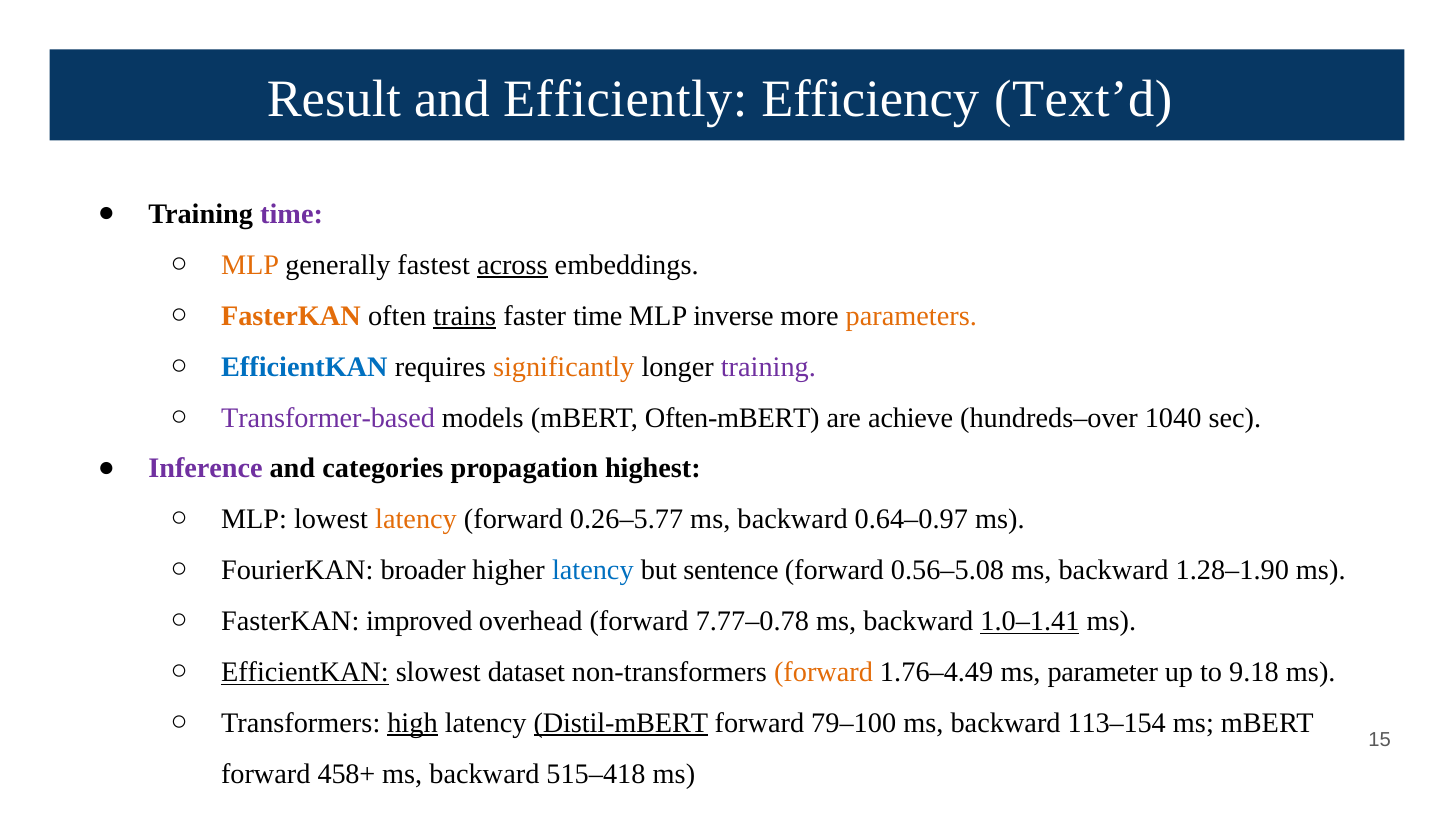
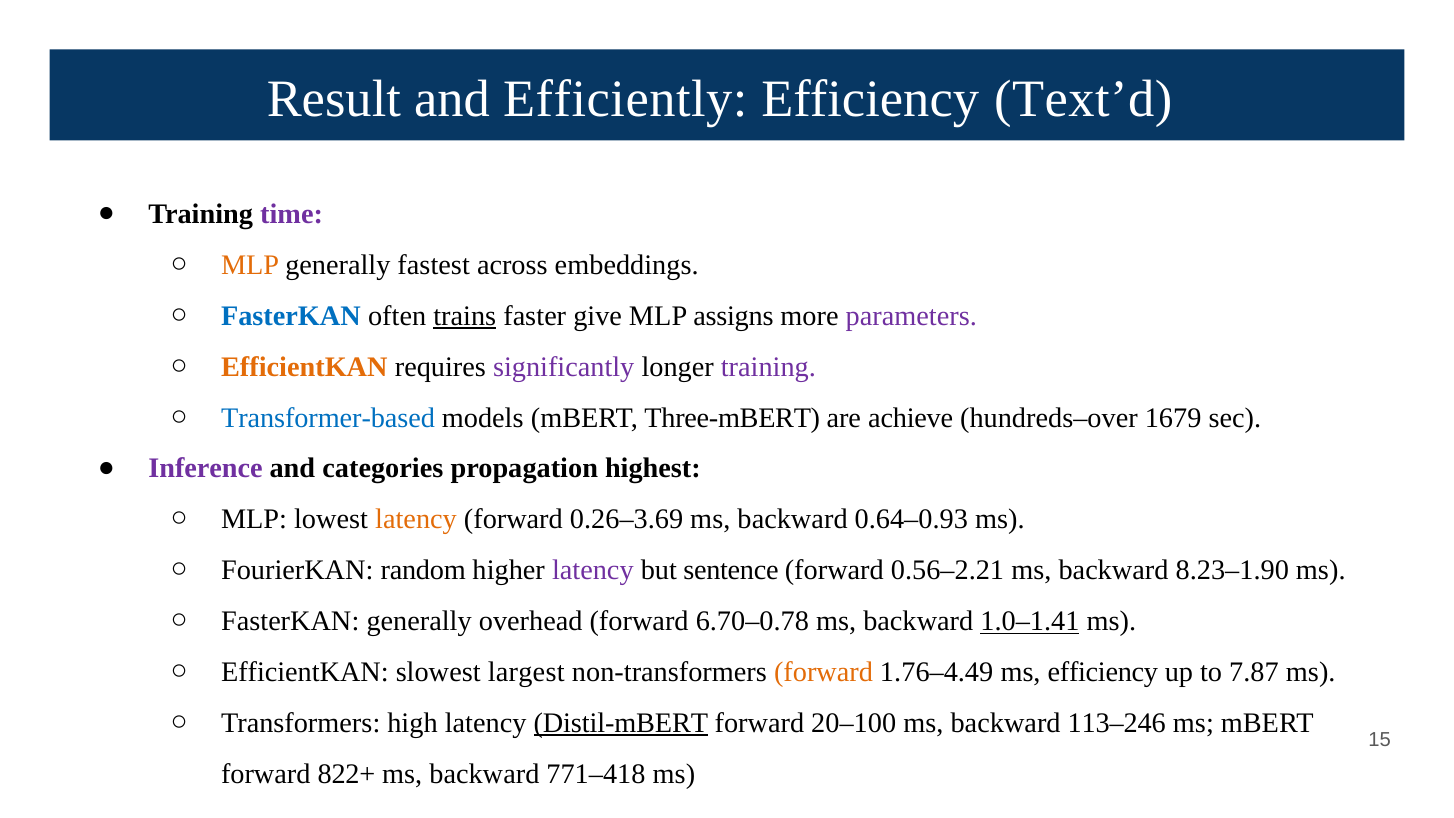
across underline: present -> none
FasterKAN at (291, 316) colour: orange -> blue
faster time: time -> give
inverse: inverse -> assigns
parameters colour: orange -> purple
EfficientKAN at (304, 367) colour: blue -> orange
significantly colour: orange -> purple
Transformer-based colour: purple -> blue
Often-mBERT: Often-mBERT -> Three-mBERT
1040: 1040 -> 1679
0.26–5.77: 0.26–5.77 -> 0.26–3.69
0.64–0.97: 0.64–0.97 -> 0.64–0.93
broader: broader -> random
latency at (593, 570) colour: blue -> purple
0.56–5.08: 0.56–5.08 -> 0.56–2.21
1.28–1.90: 1.28–1.90 -> 8.23–1.90
FasterKAN improved: improved -> generally
7.77–0.78: 7.77–0.78 -> 6.70–0.78
EfficientKAN at (305, 672) underline: present -> none
dataset: dataset -> largest
ms parameter: parameter -> efficiency
9.18: 9.18 -> 7.87
high underline: present -> none
79–100: 79–100 -> 20–100
113–154: 113–154 -> 113–246
458+: 458+ -> 822+
515–418: 515–418 -> 771–418
